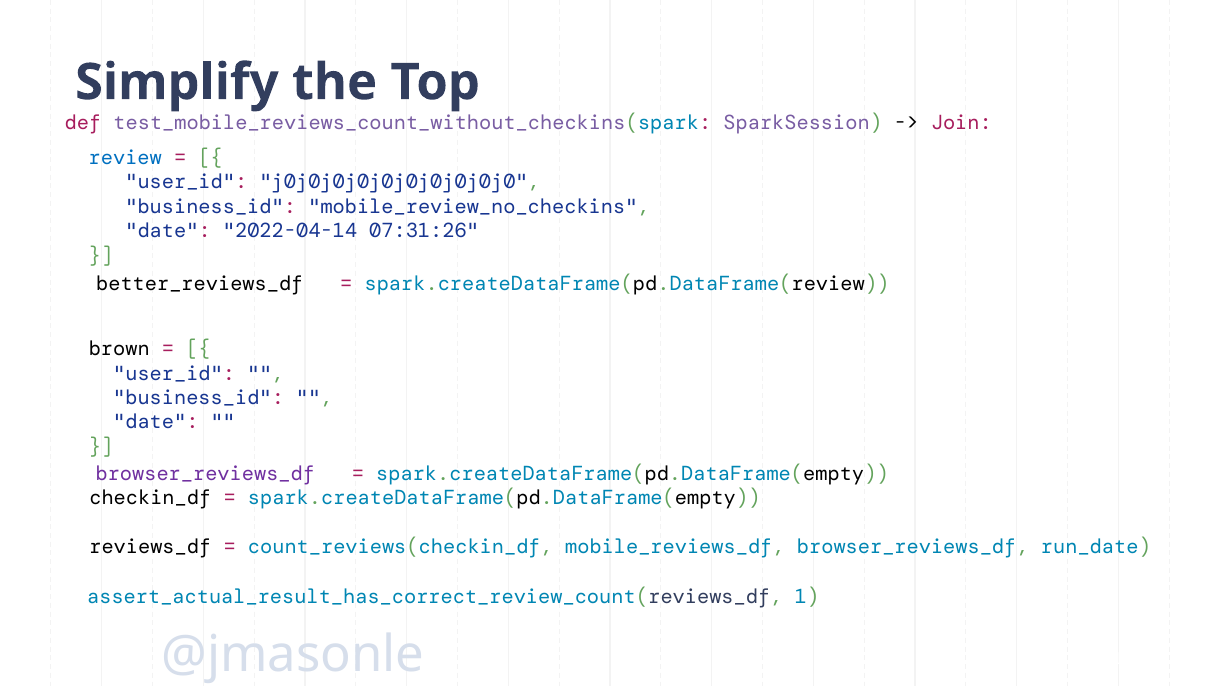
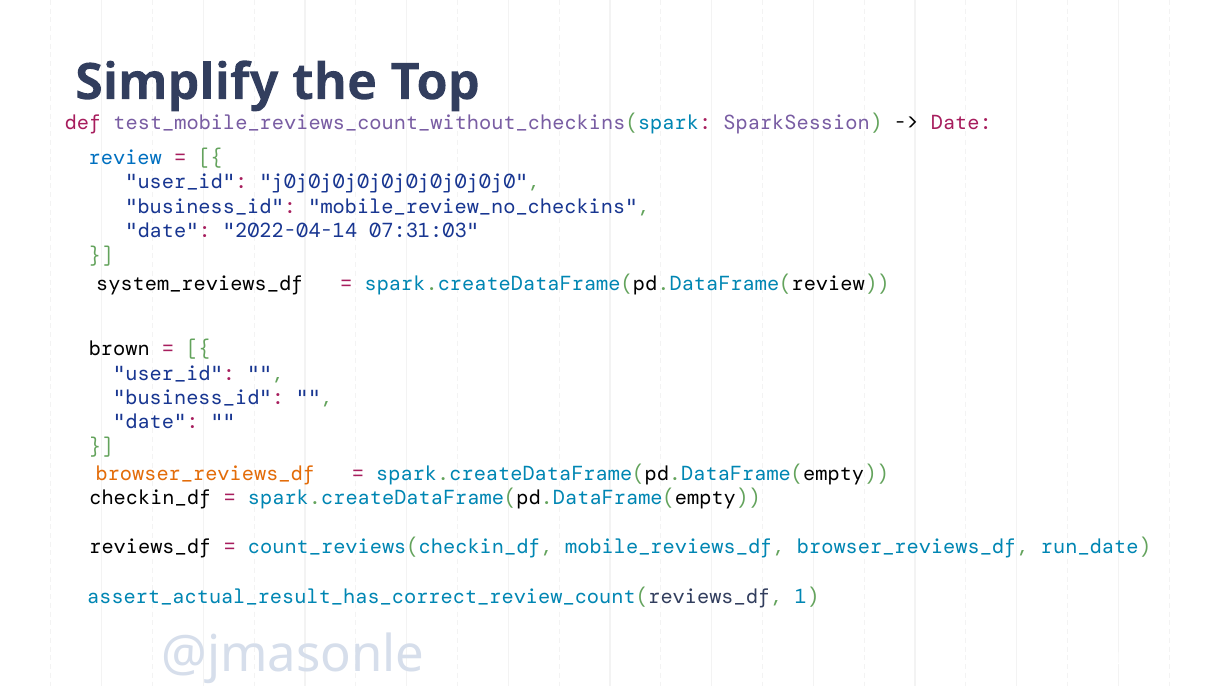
Join at (961, 123): Join -> Date
07:31:26: 07:31:26 -> 07:31:03
better_reviews_df: better_reviews_df -> system_reviews_df
browser_reviews_df at (205, 474) colour: purple -> orange
